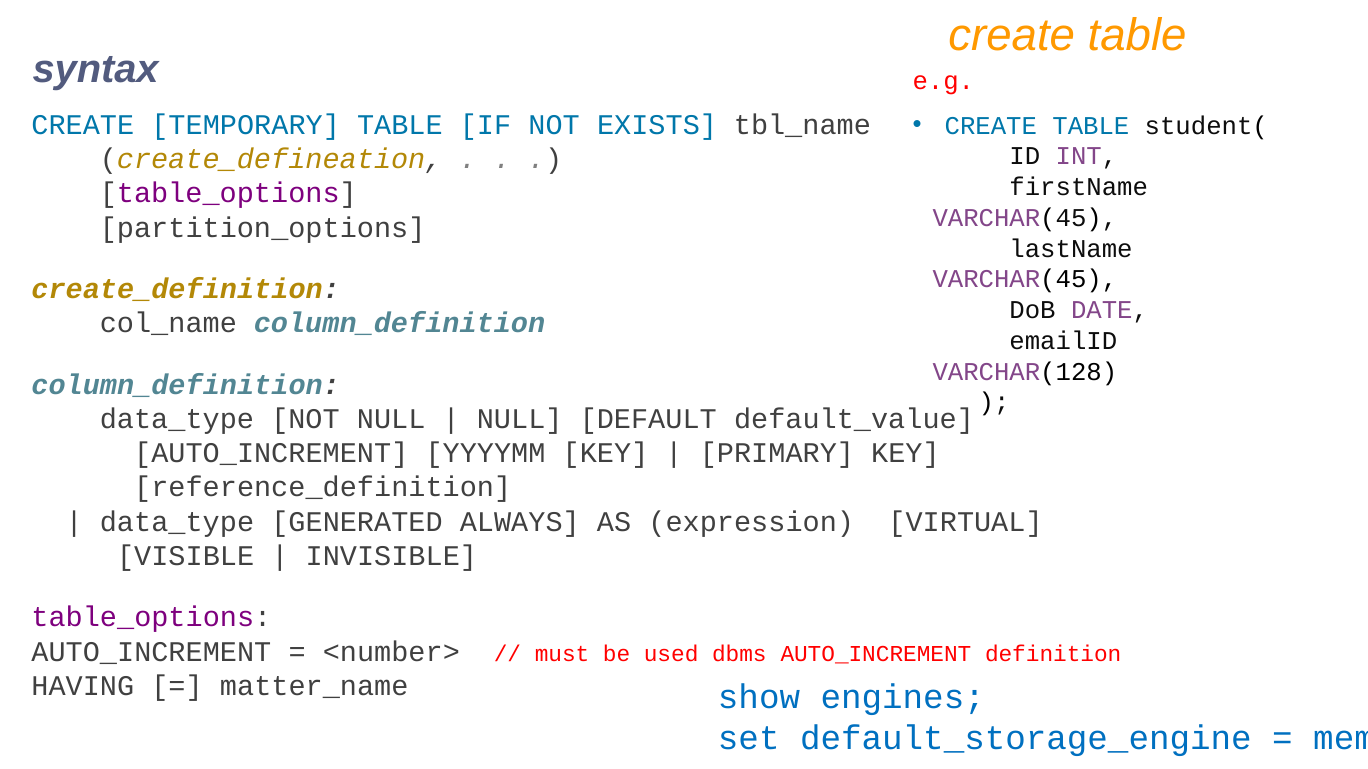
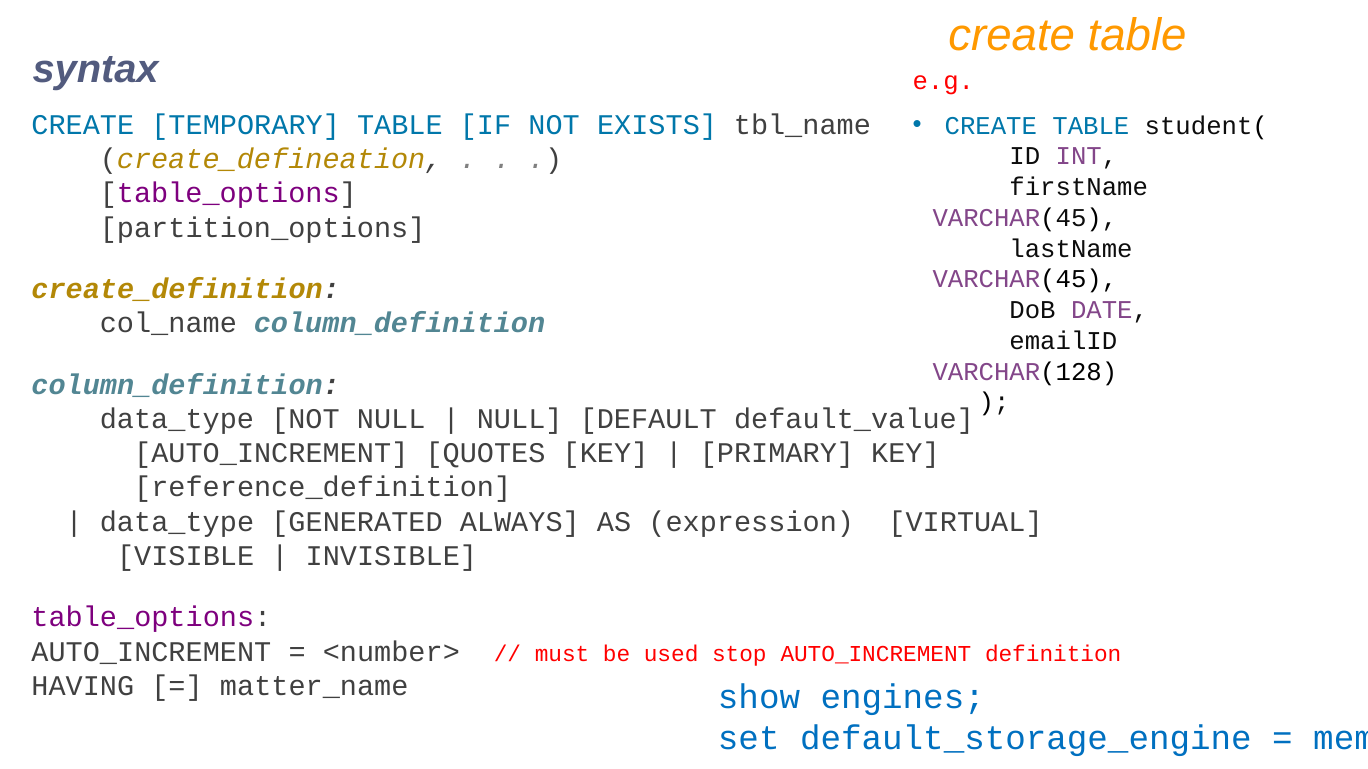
YYYYMM: YYYYMM -> QUOTES
dbms: dbms -> stop
